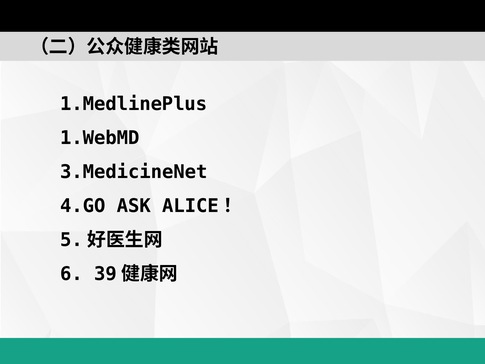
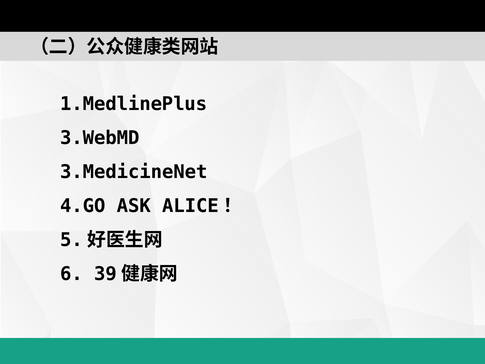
1.WebMD: 1.WebMD -> 3.WebMD
